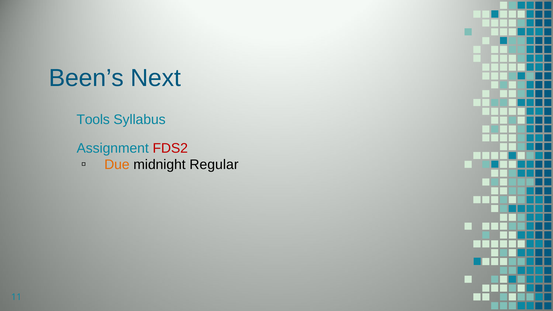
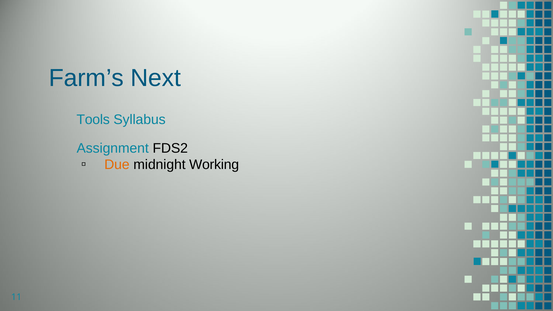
Been’s: Been’s -> Farm’s
FDS2 colour: red -> black
Regular: Regular -> Working
